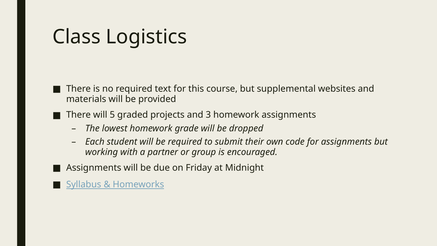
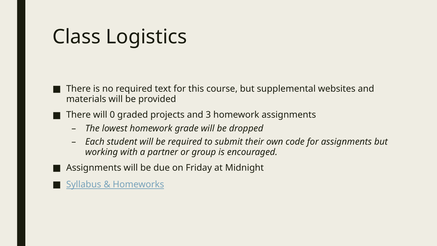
5: 5 -> 0
